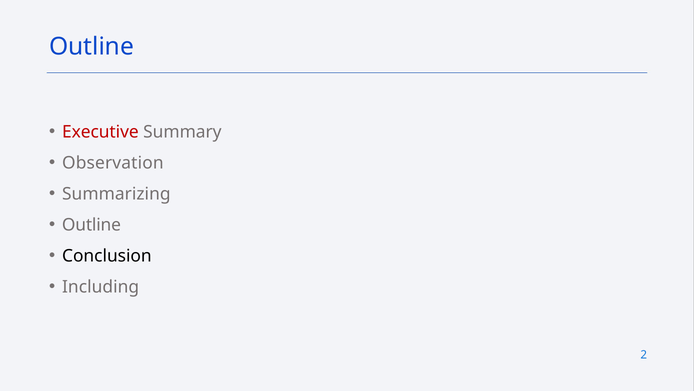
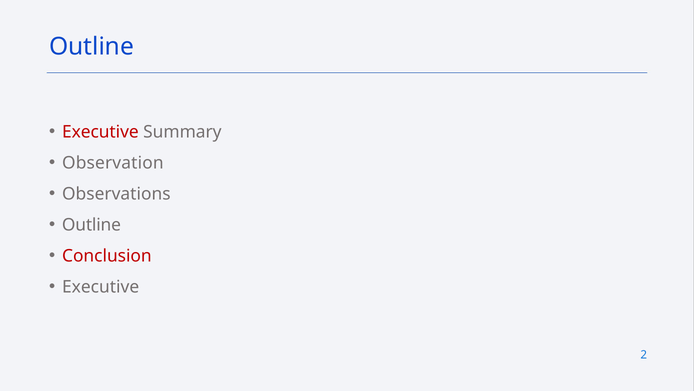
Summarizing: Summarizing -> Observations
Conclusion colour: black -> red
Including at (101, 287): Including -> Executive
